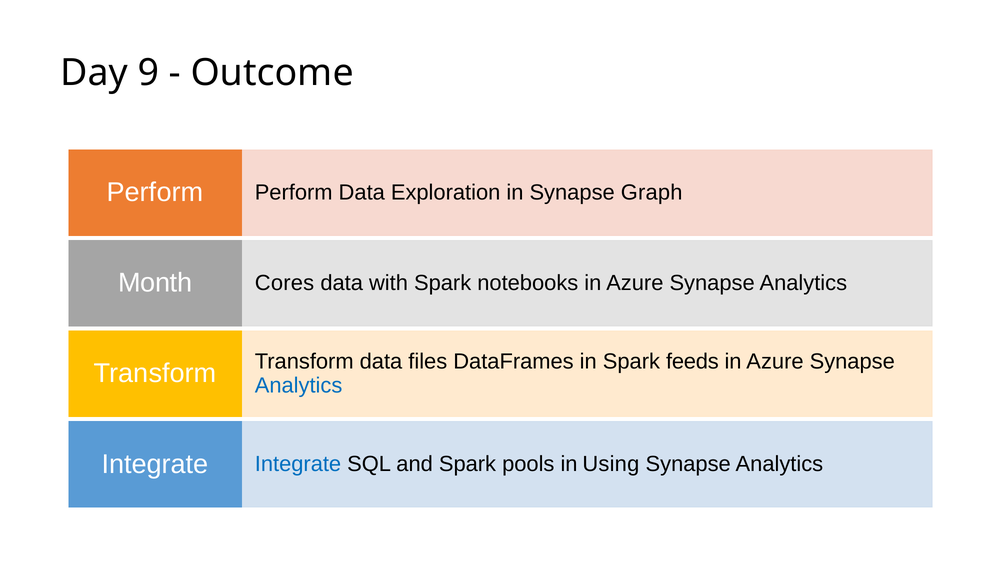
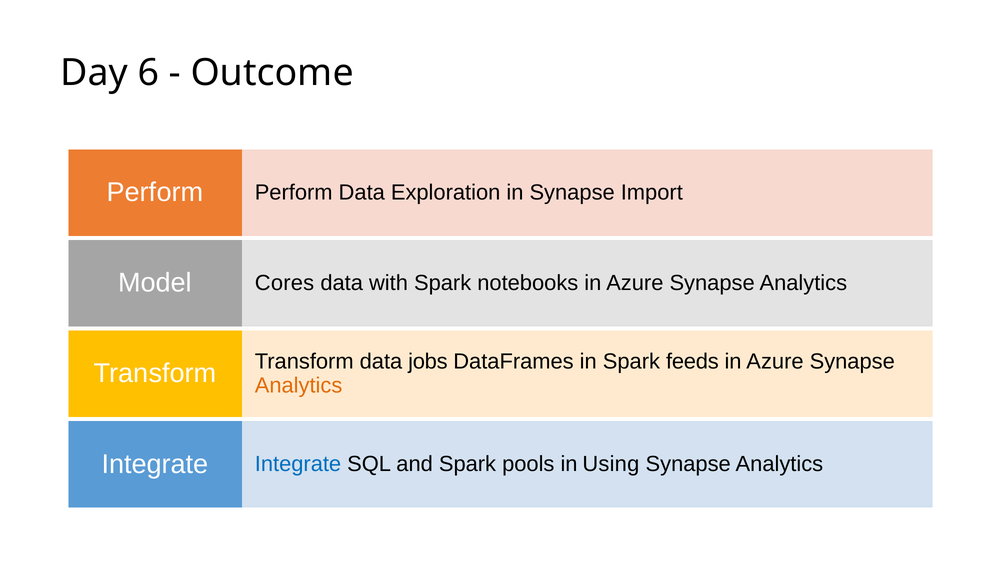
9: 9 -> 6
Graph: Graph -> Import
Month: Month -> Model
files: files -> jobs
Analytics at (299, 385) colour: blue -> orange
